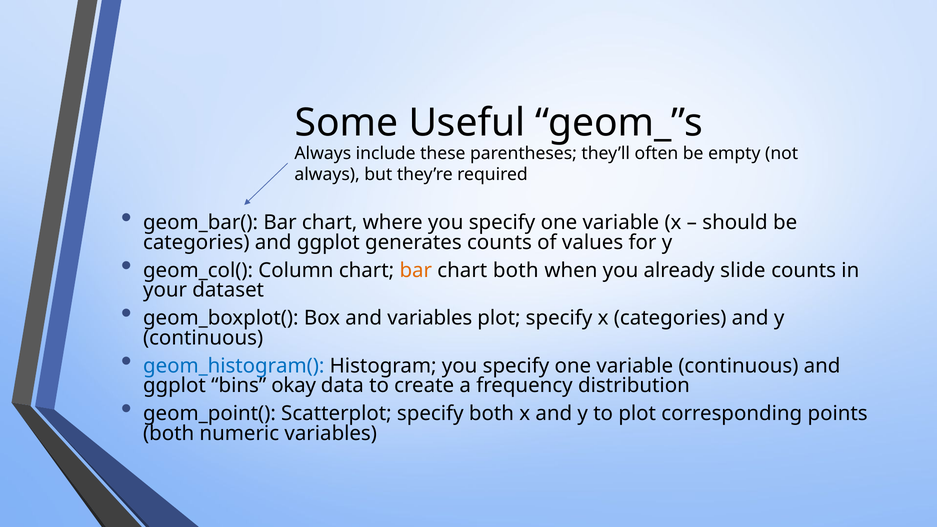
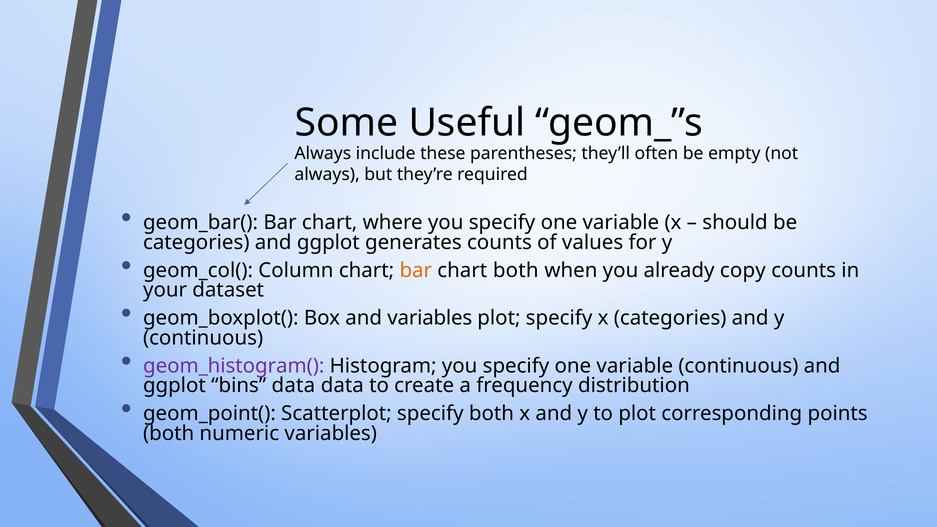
slide: slide -> copy
geom_histogram( colour: blue -> purple
bins okay: okay -> data
